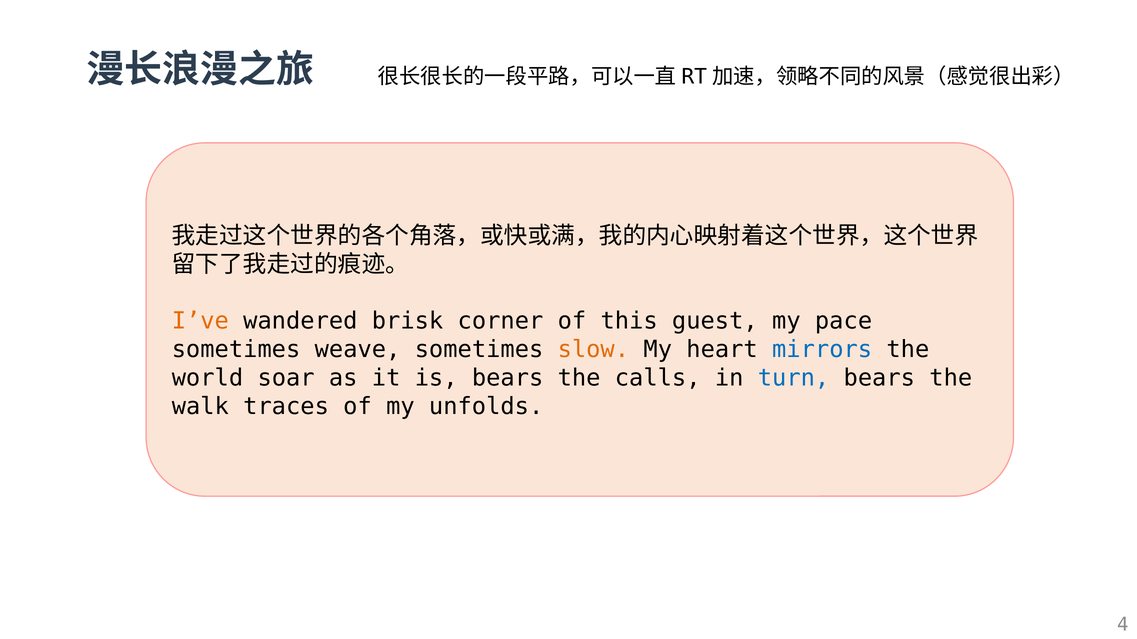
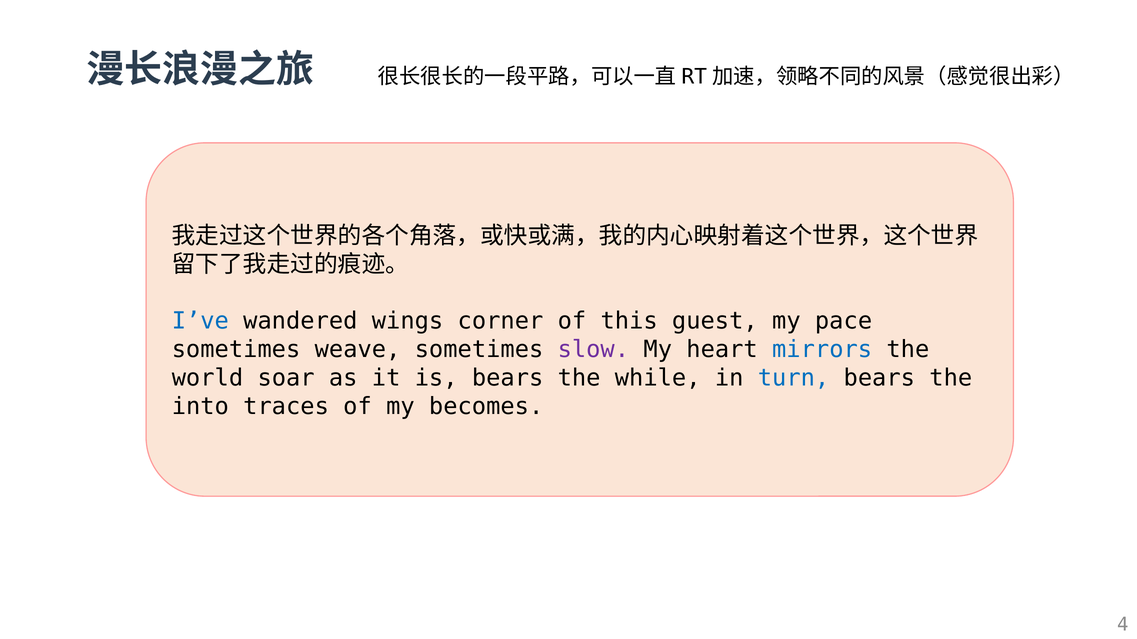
I’ve colour: orange -> blue
brisk: brisk -> wings
slow colour: orange -> purple
calls: calls -> while
walk: walk -> into
unfolds: unfolds -> becomes
